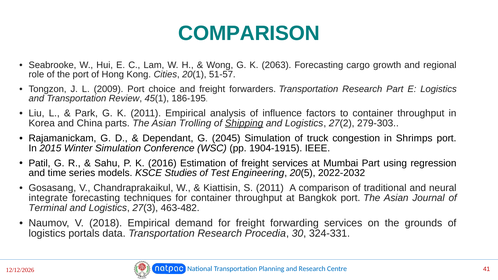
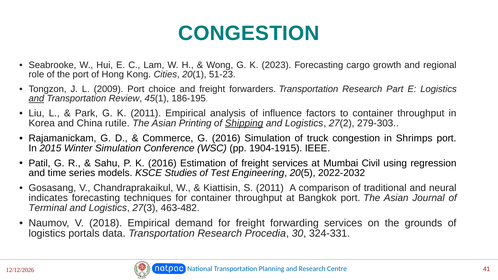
COMPARISON at (249, 33): COMPARISON -> CONGESTION
2063: 2063 -> 2023
51-57: 51-57 -> 51-23
and at (36, 99) underline: none -> present
parts: parts -> rutile
Trolling: Trolling -> Printing
Dependant: Dependant -> Commerce
G 2045: 2045 -> 2016
Mumbai Part: Part -> Civil
integrate: integrate -> indicates
